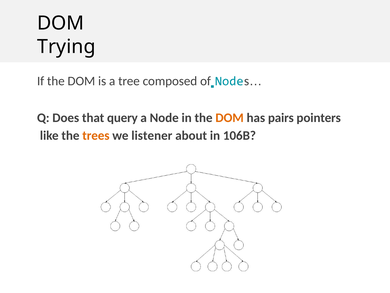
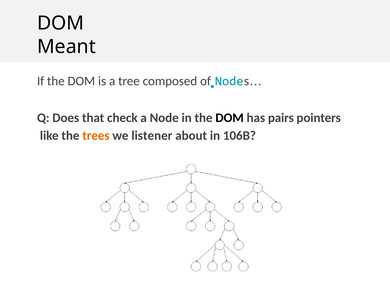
Trying: Trying -> Meant
query: query -> check
DOM at (230, 118) colour: orange -> black
